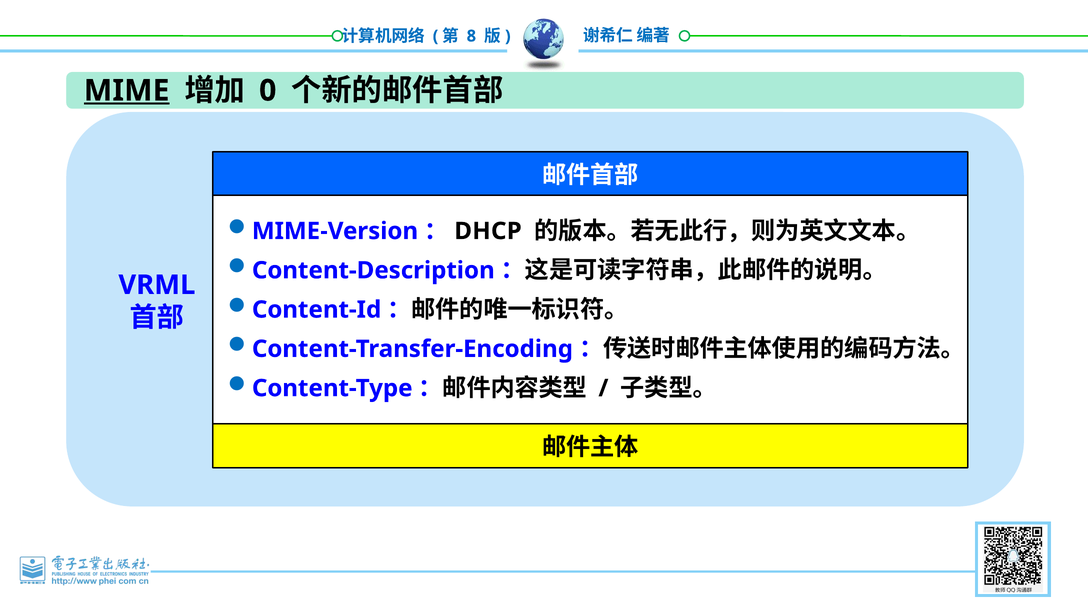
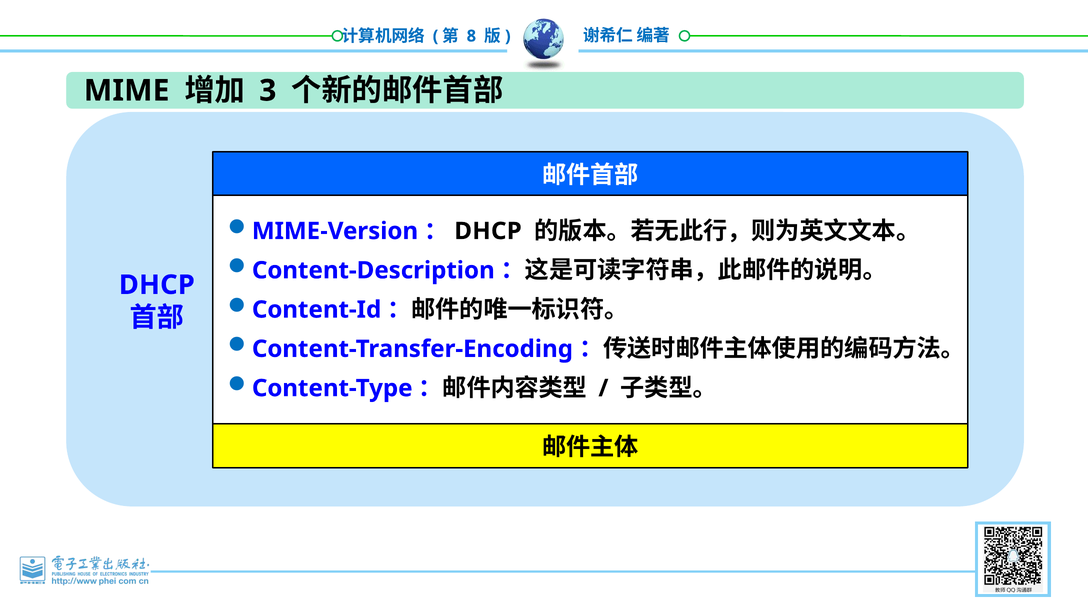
MIME underline: present -> none
0: 0 -> 3
VRML at (157, 285): VRML -> DHCP
